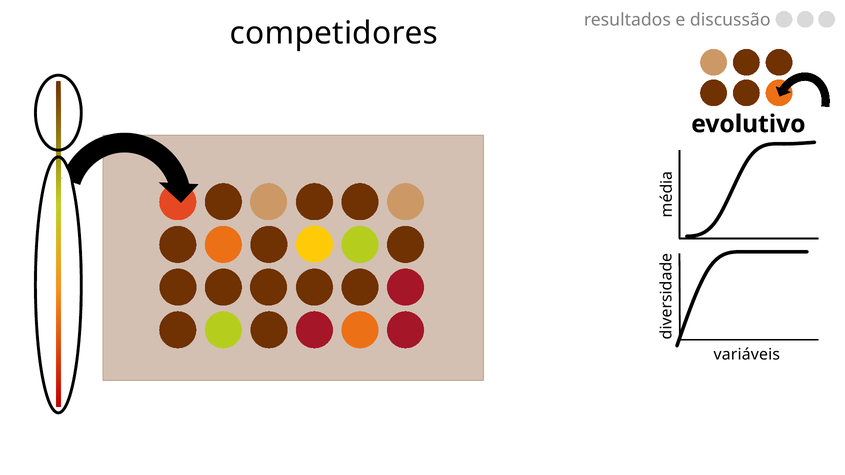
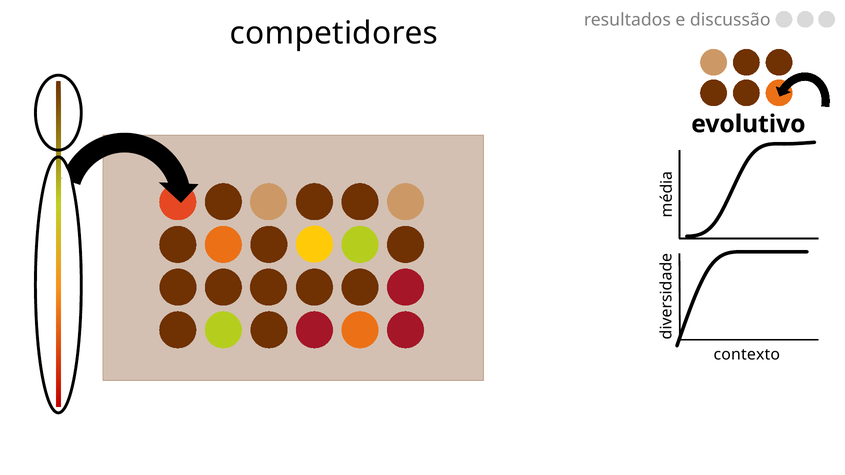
variáveis: variáveis -> contexto
